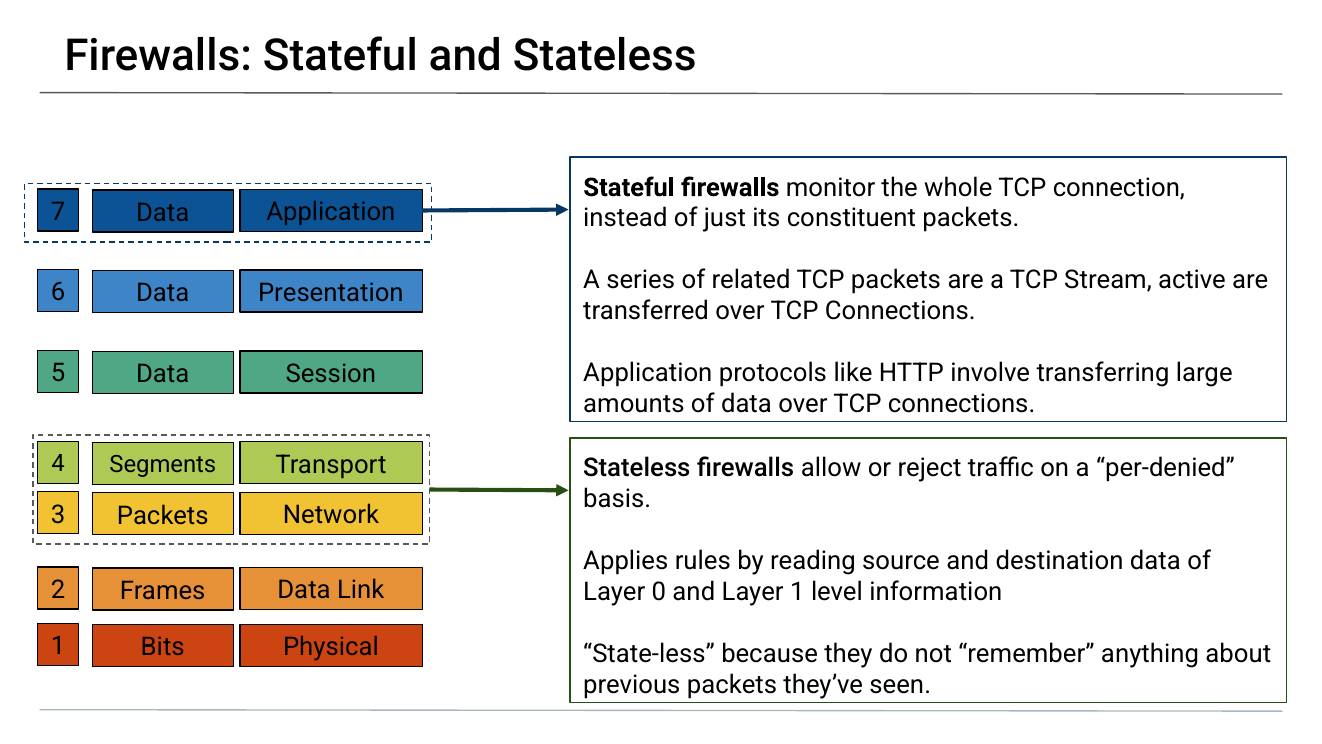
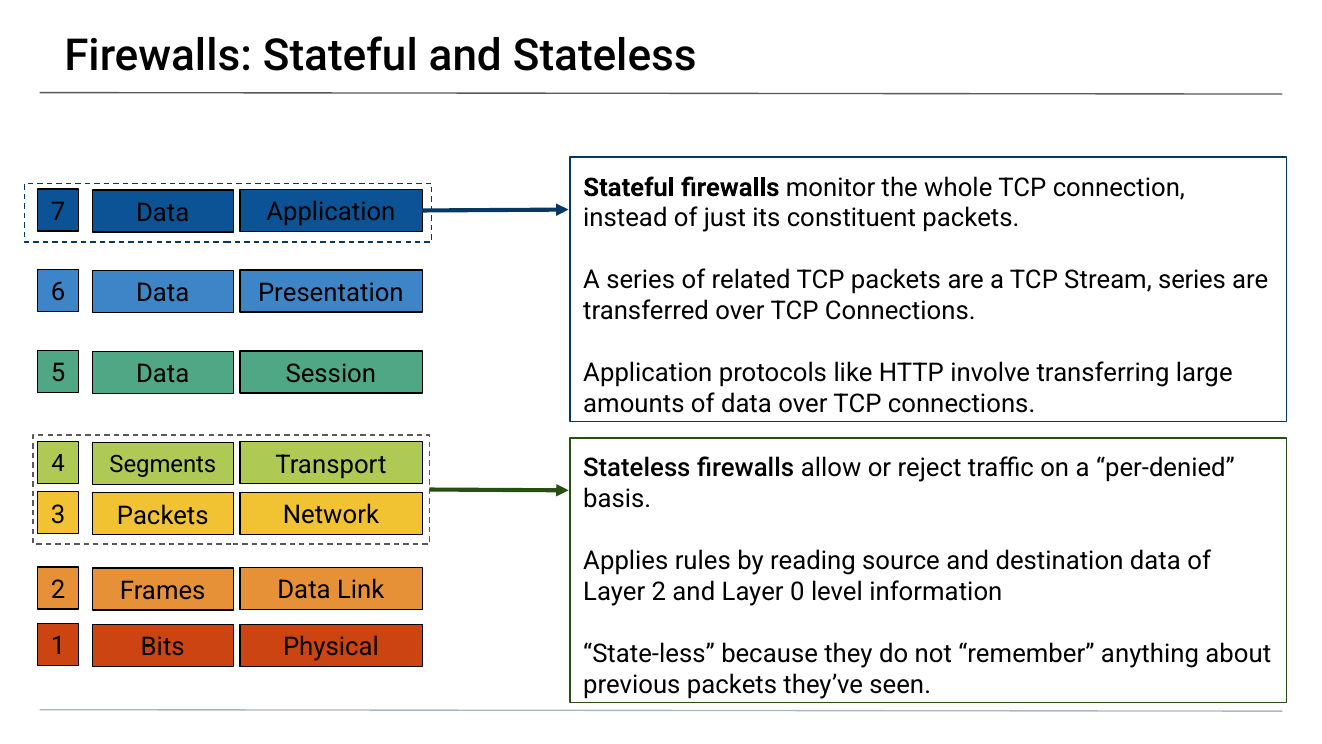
Stream active: active -> series
Layer 0: 0 -> 2
Layer 1: 1 -> 0
